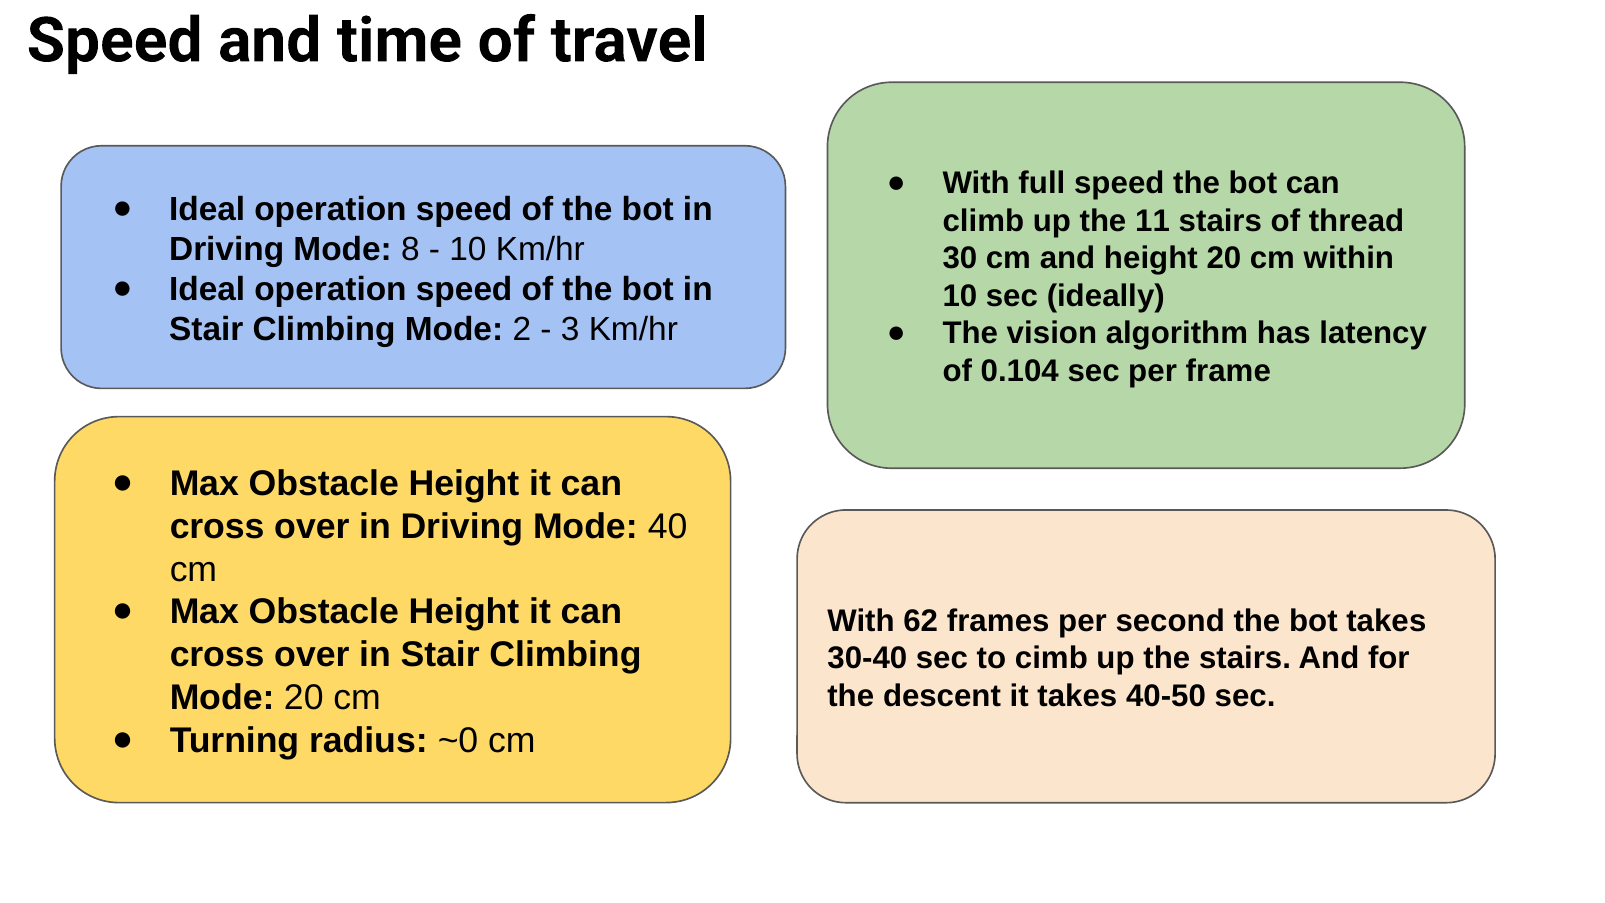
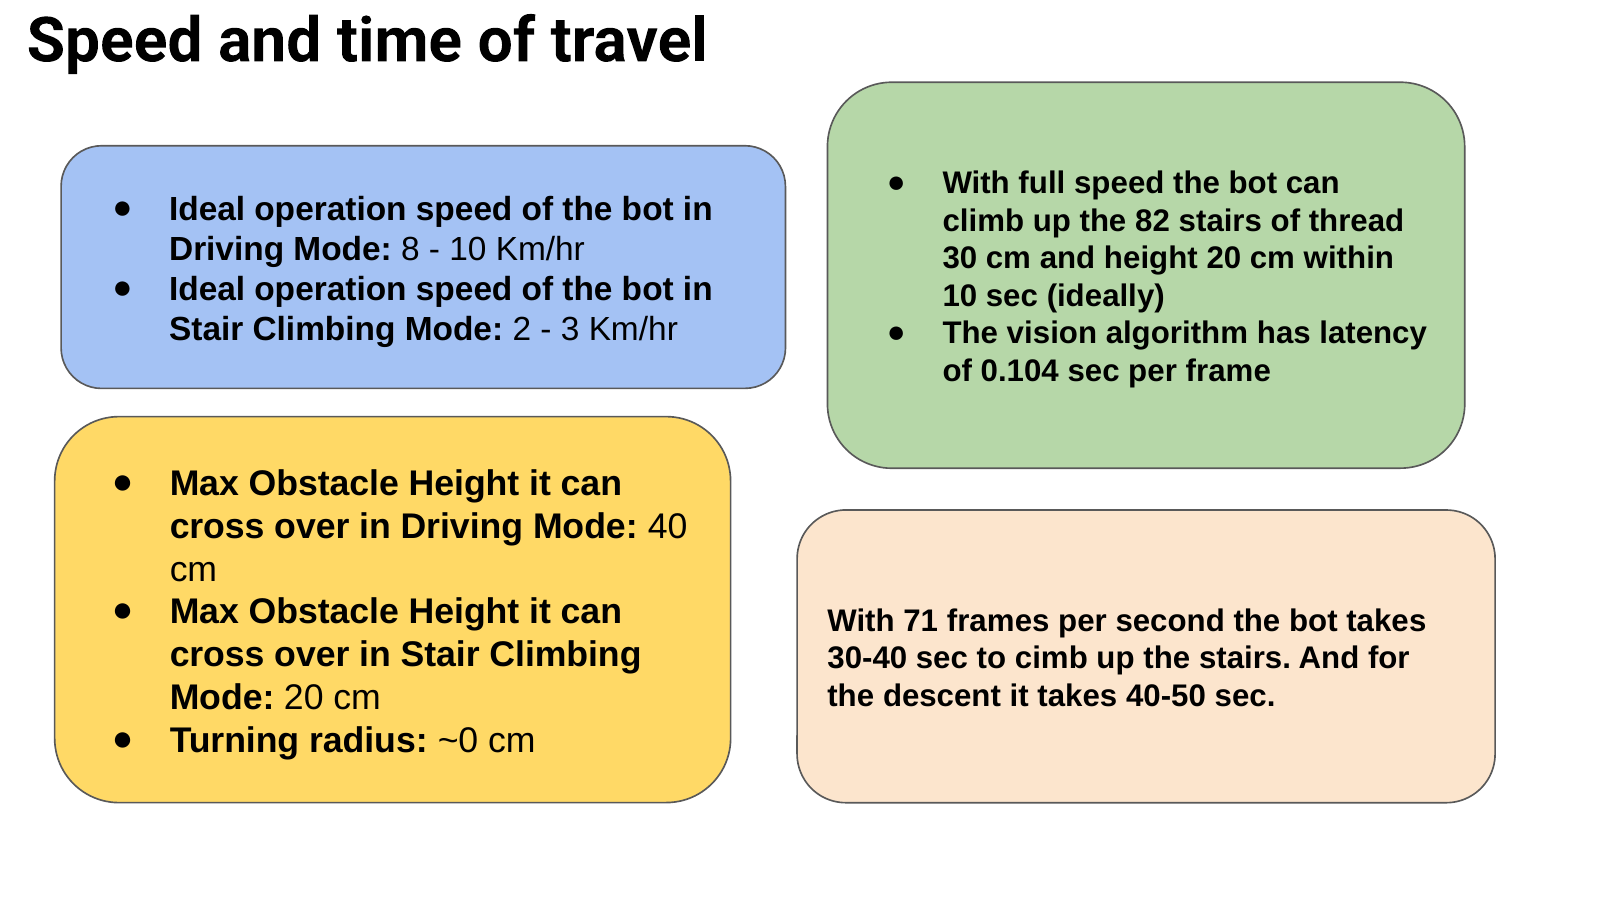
11: 11 -> 82
62: 62 -> 71
